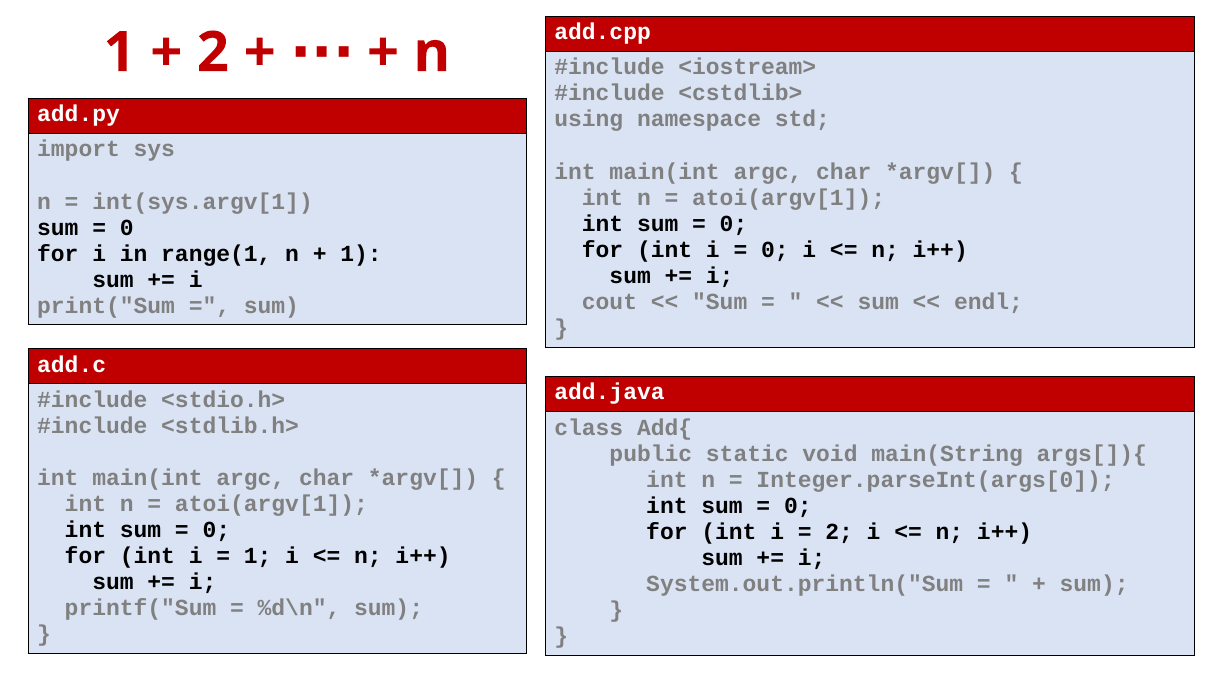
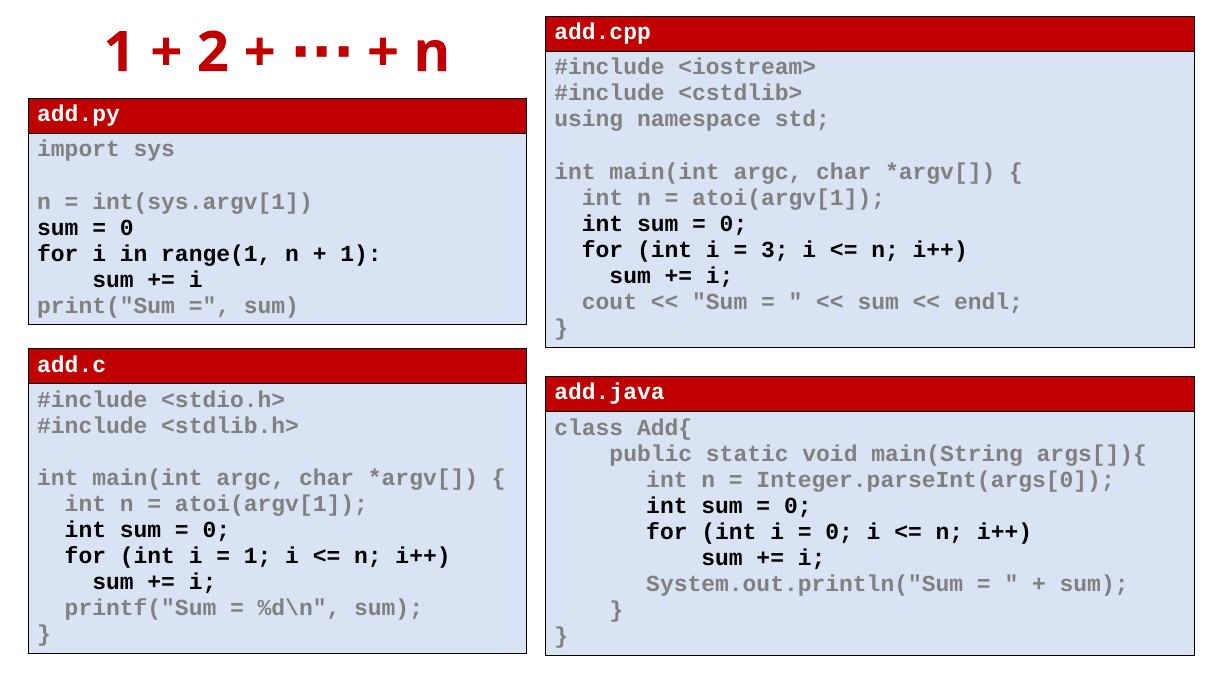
0 at (775, 250): 0 -> 3
2 at (839, 532): 2 -> 0
